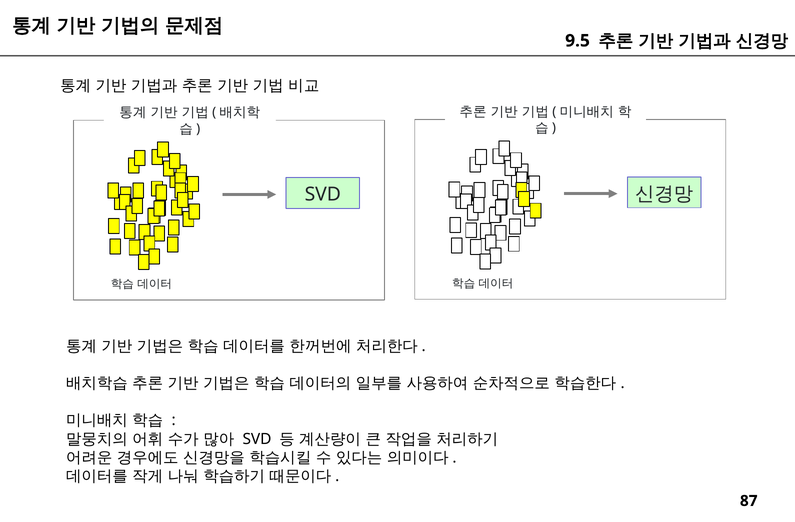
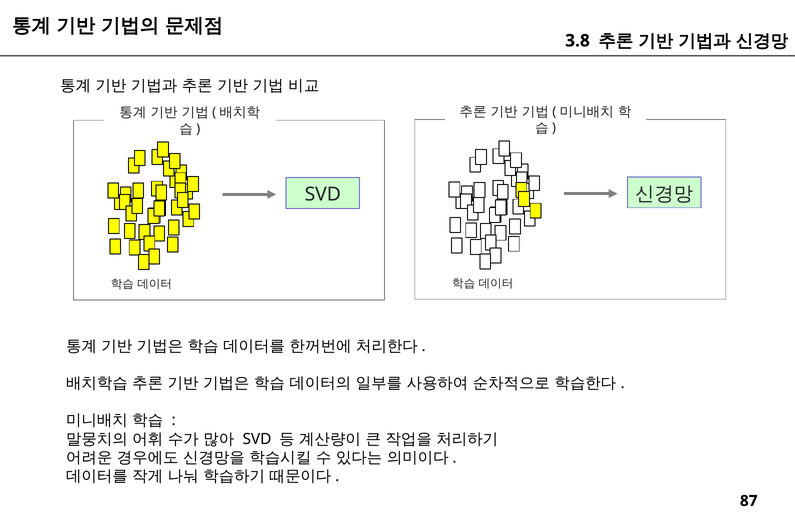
9.5: 9.5 -> 3.8
